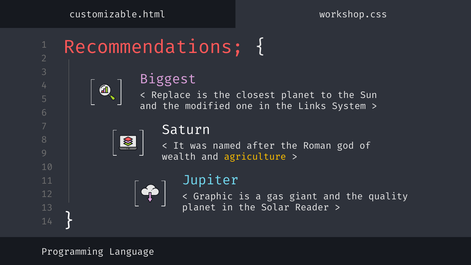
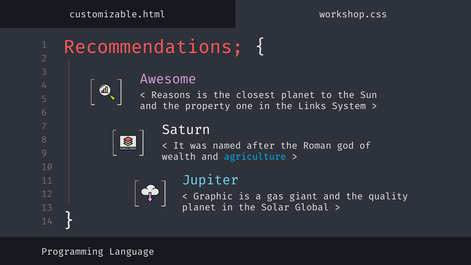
Biggest: Biggest -> Awesome
Replace: Replace -> Reasons
modified: modified -> property
agriculture colour: yellow -> light blue
Reader: Reader -> Global
